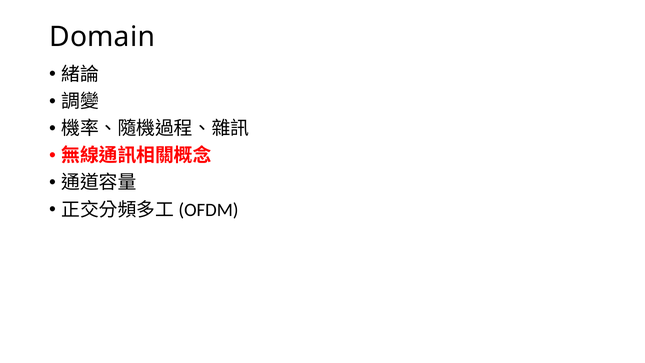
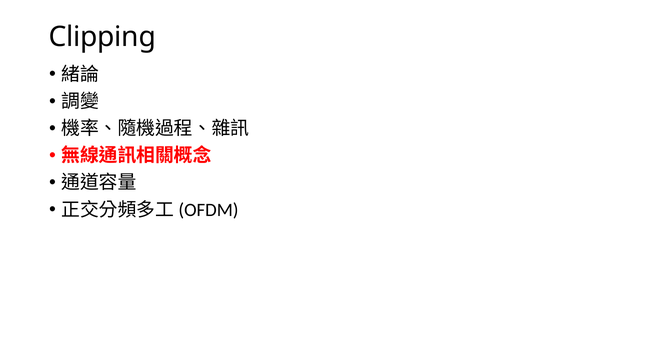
Domain: Domain -> Clipping
